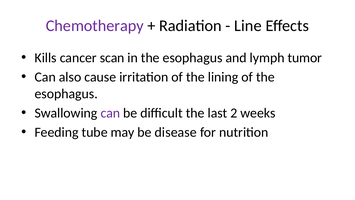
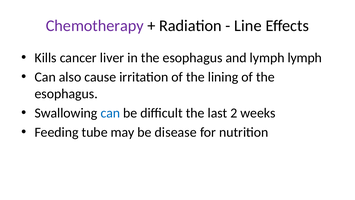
scan: scan -> liver
lymph tumor: tumor -> lymph
can at (110, 113) colour: purple -> blue
